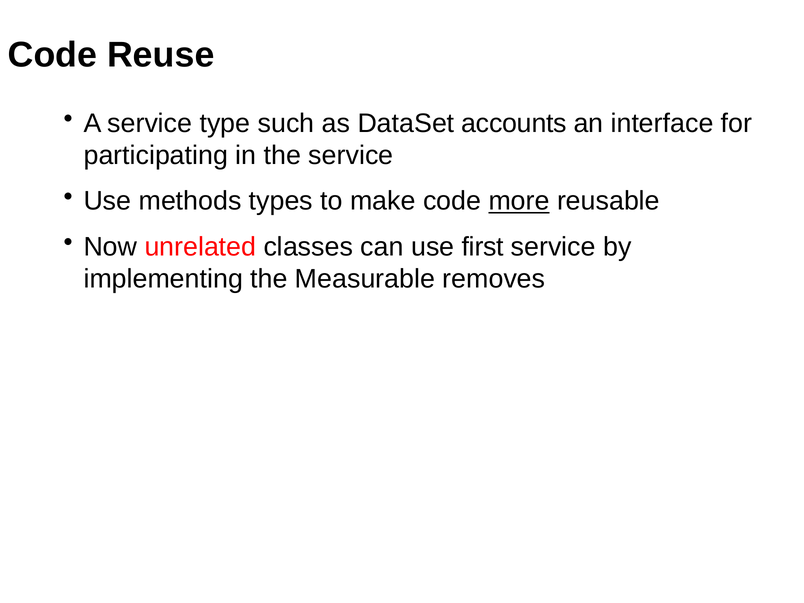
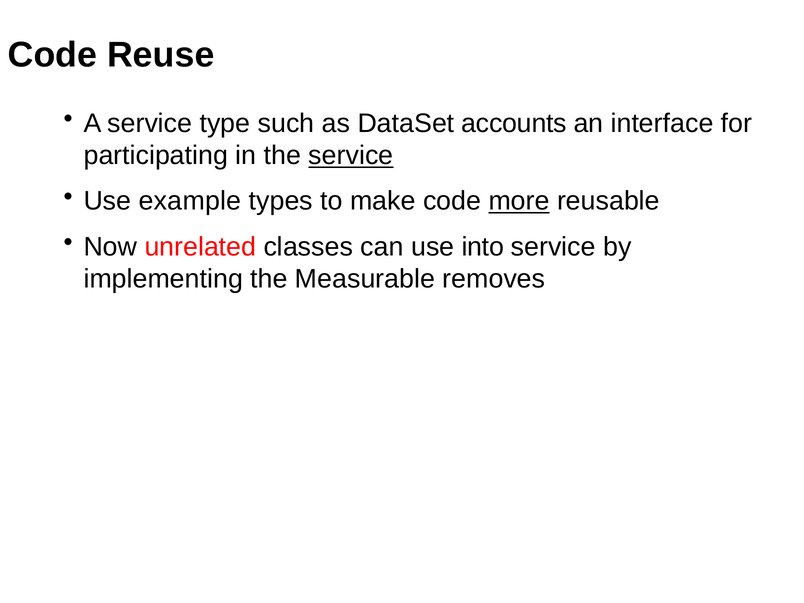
service at (351, 156) underline: none -> present
methods: methods -> example
first: first -> into
